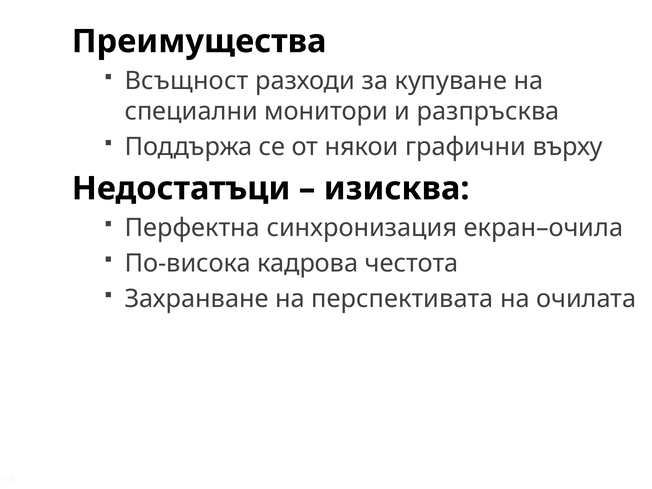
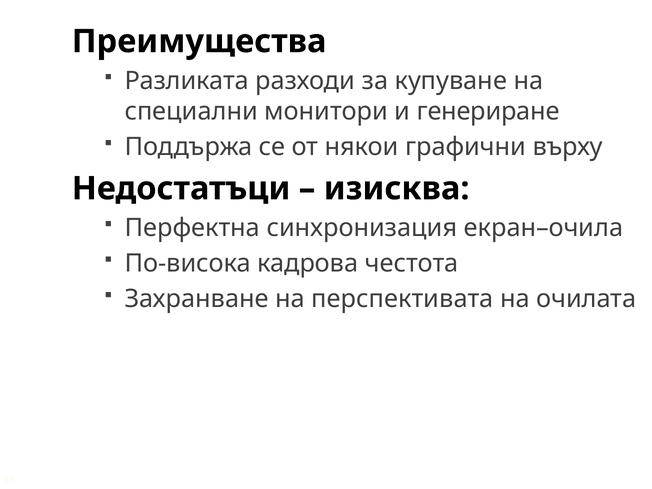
Всъщност: Всъщност -> Разликата
разпръсква: разпръсква -> генериране
